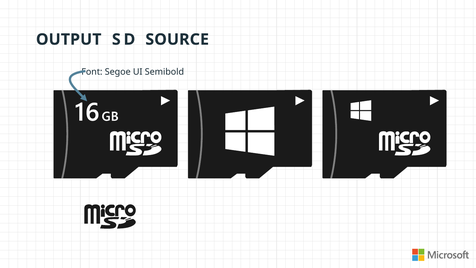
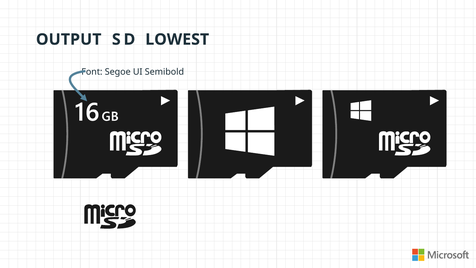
SOURCE: SOURCE -> LOWEST
